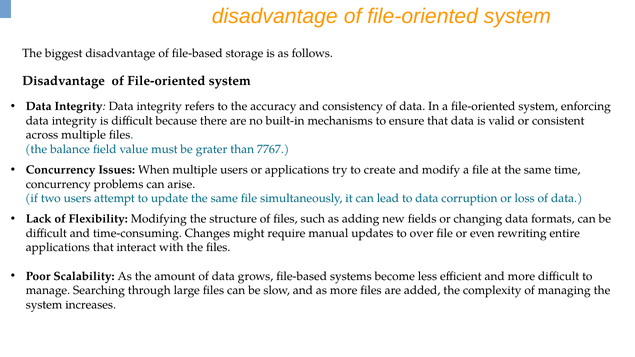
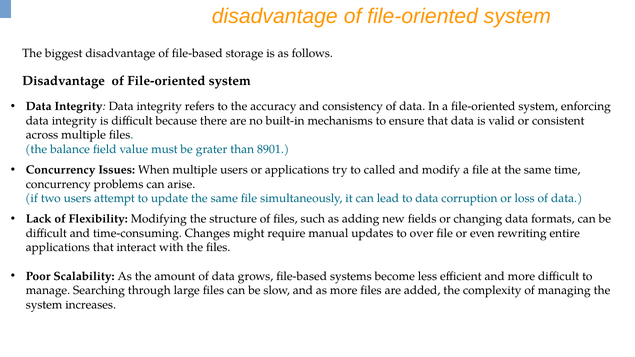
7767: 7767 -> 8901
create: create -> called
